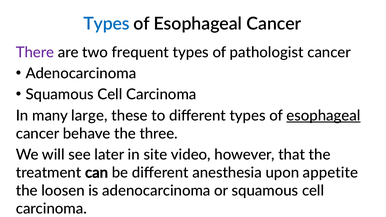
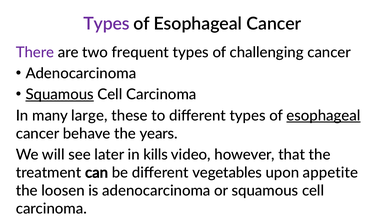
Types at (106, 24) colour: blue -> purple
pathologist: pathologist -> challenging
Squamous at (60, 95) underline: none -> present
three: three -> years
site: site -> kills
anesthesia: anesthesia -> vegetables
